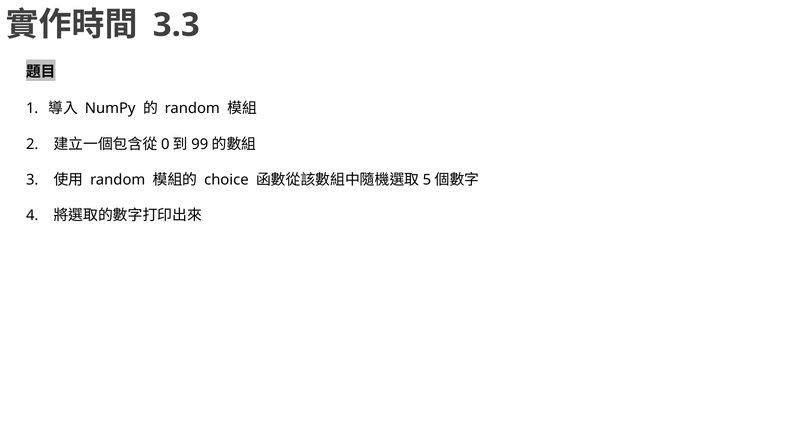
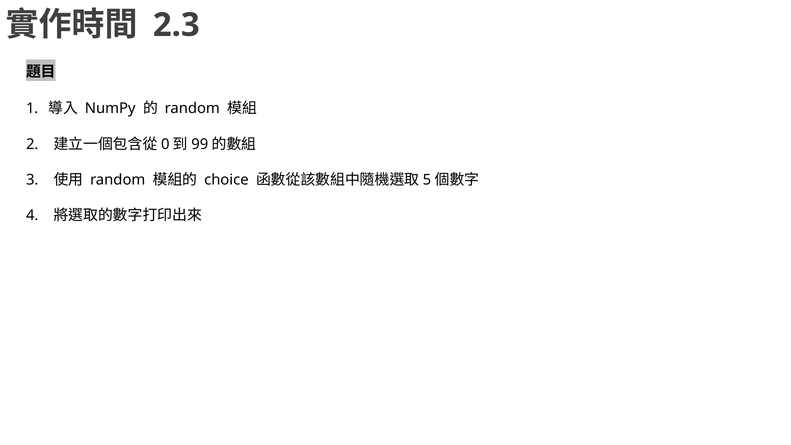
3.3: 3.3 -> 2.3
